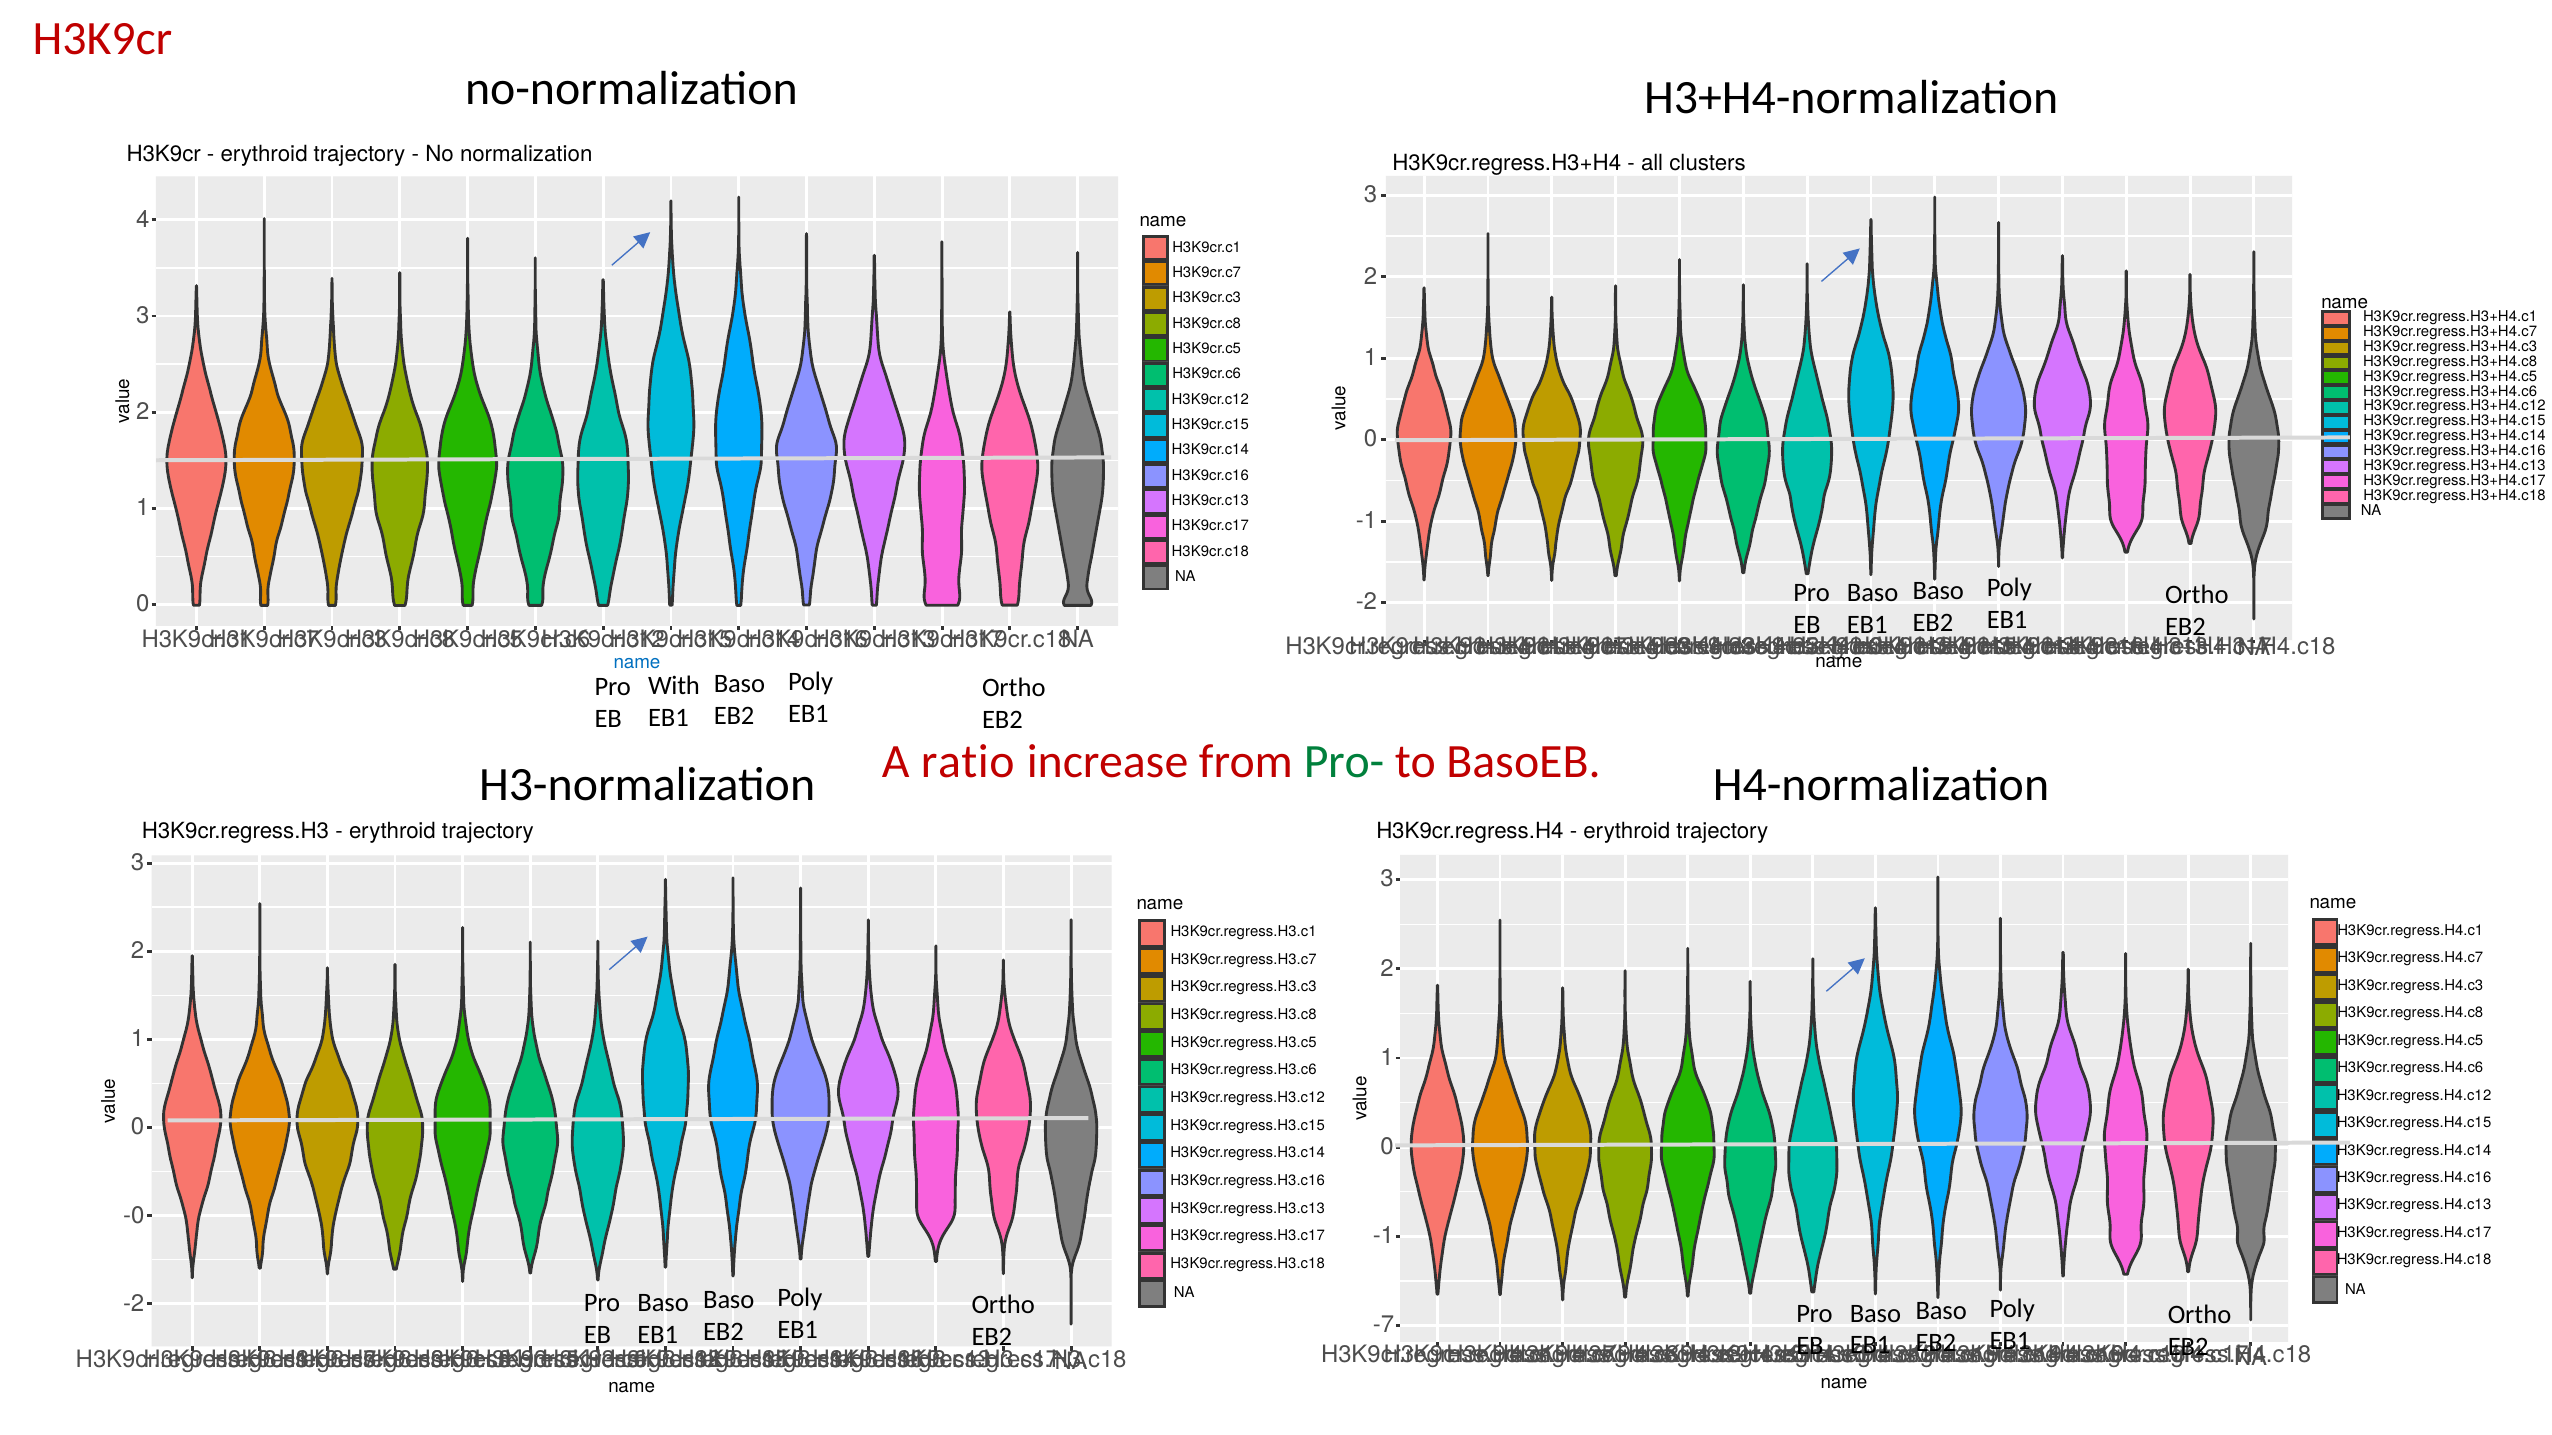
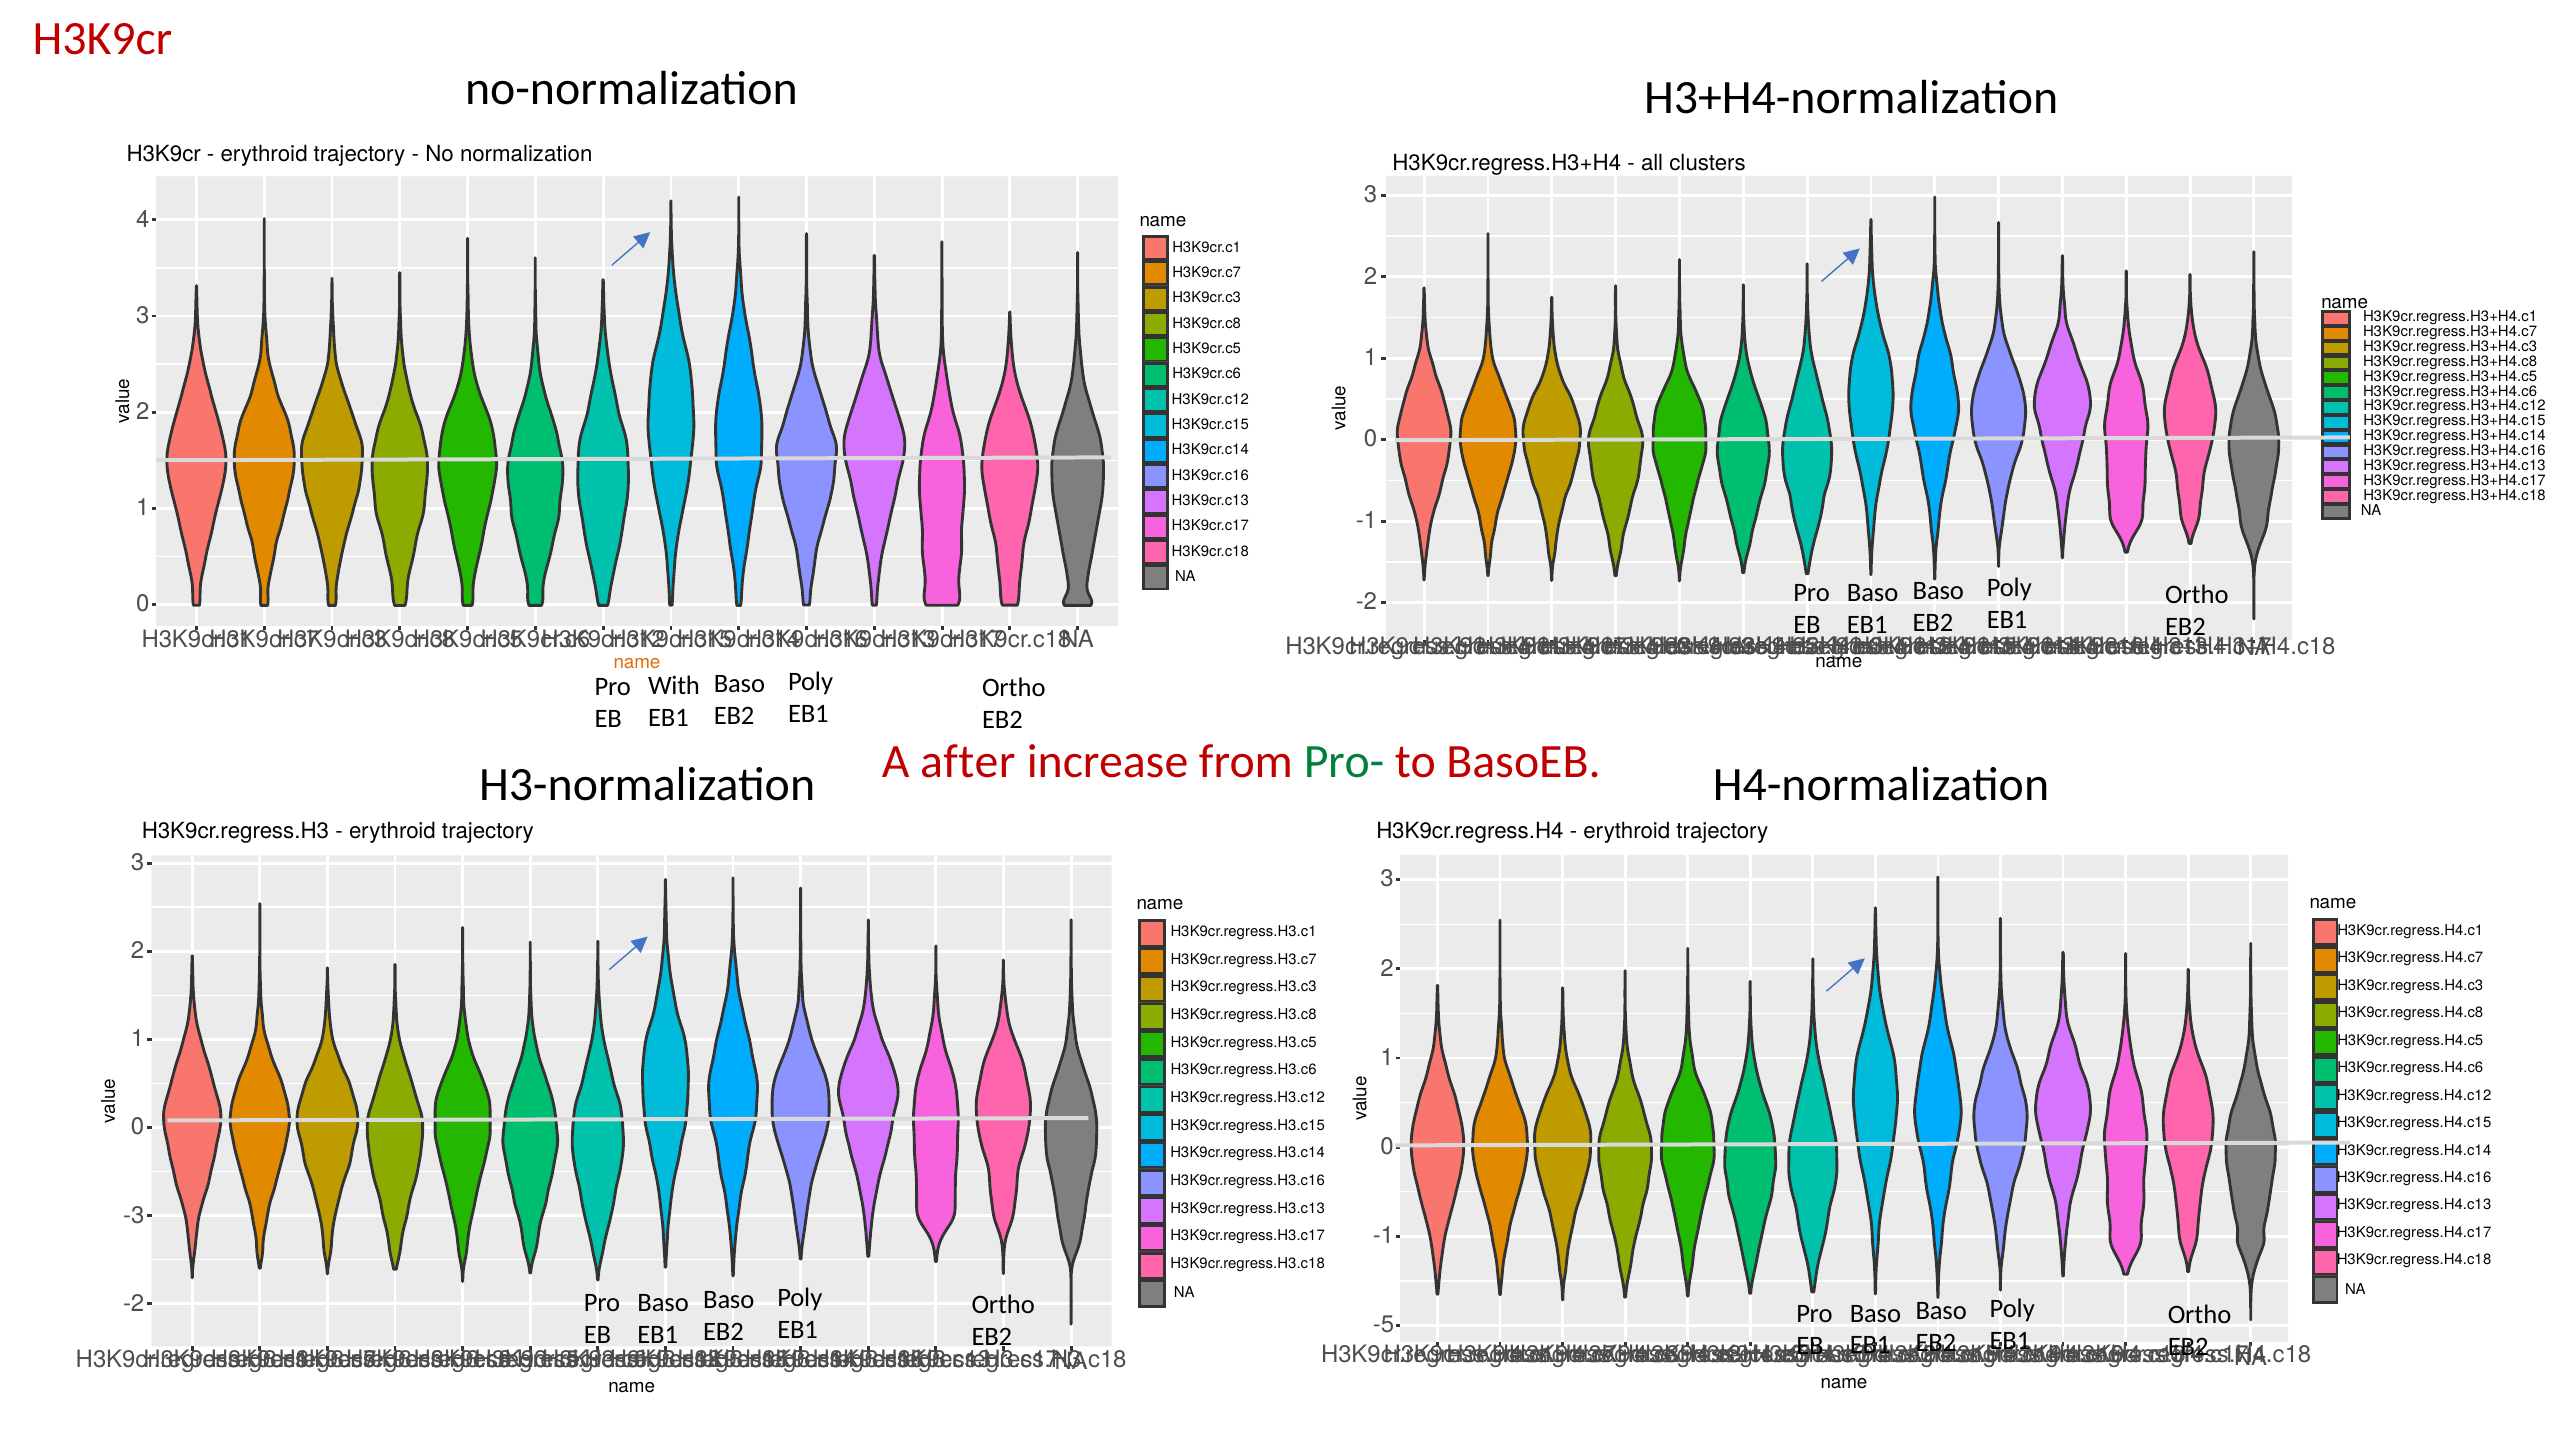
name at (637, 663) colour: blue -> orange
ratio: ratio -> after
-0: -0 -> -3
-7: -7 -> -5
